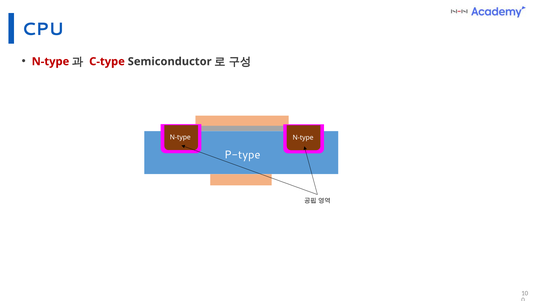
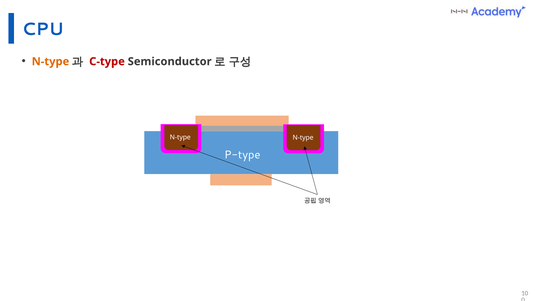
N-type at (50, 61) colour: red -> orange
